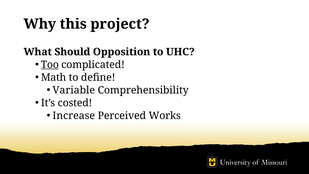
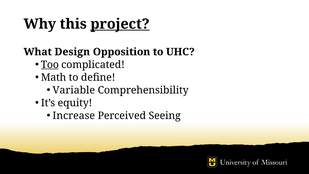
project underline: none -> present
Should: Should -> Design
costed: costed -> equity
Works: Works -> Seeing
